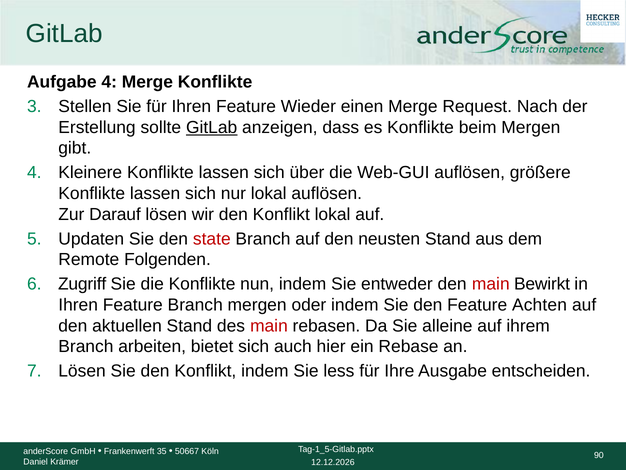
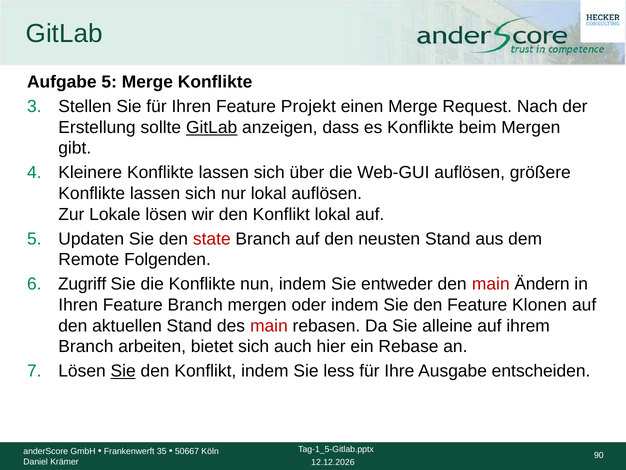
Aufgabe 4: 4 -> 5
Wieder: Wieder -> Projekt
Darauf: Darauf -> Lokale
Bewirkt: Bewirkt -> Ändern
Achten: Achten -> Klonen
Sie at (123, 371) underline: none -> present
